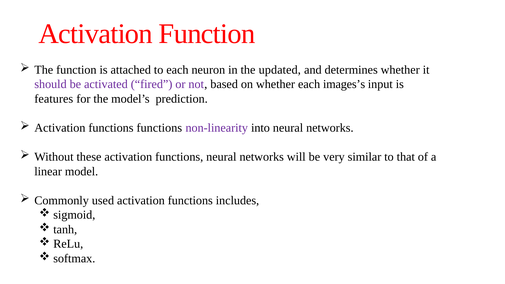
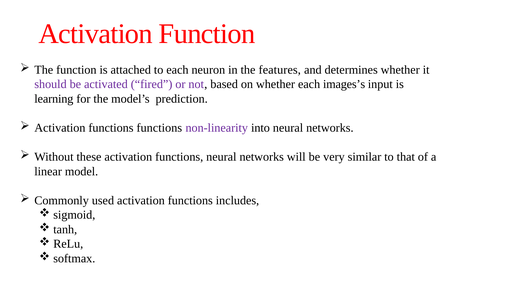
updated: updated -> features
features: features -> learning
